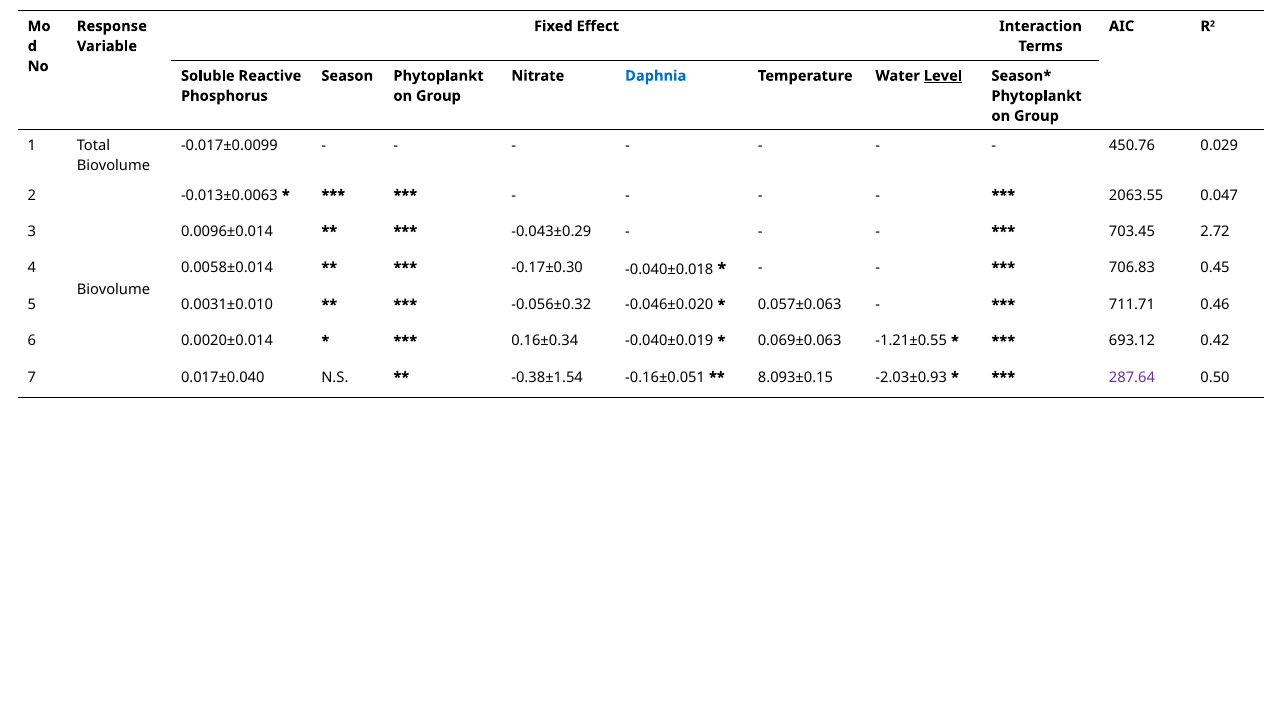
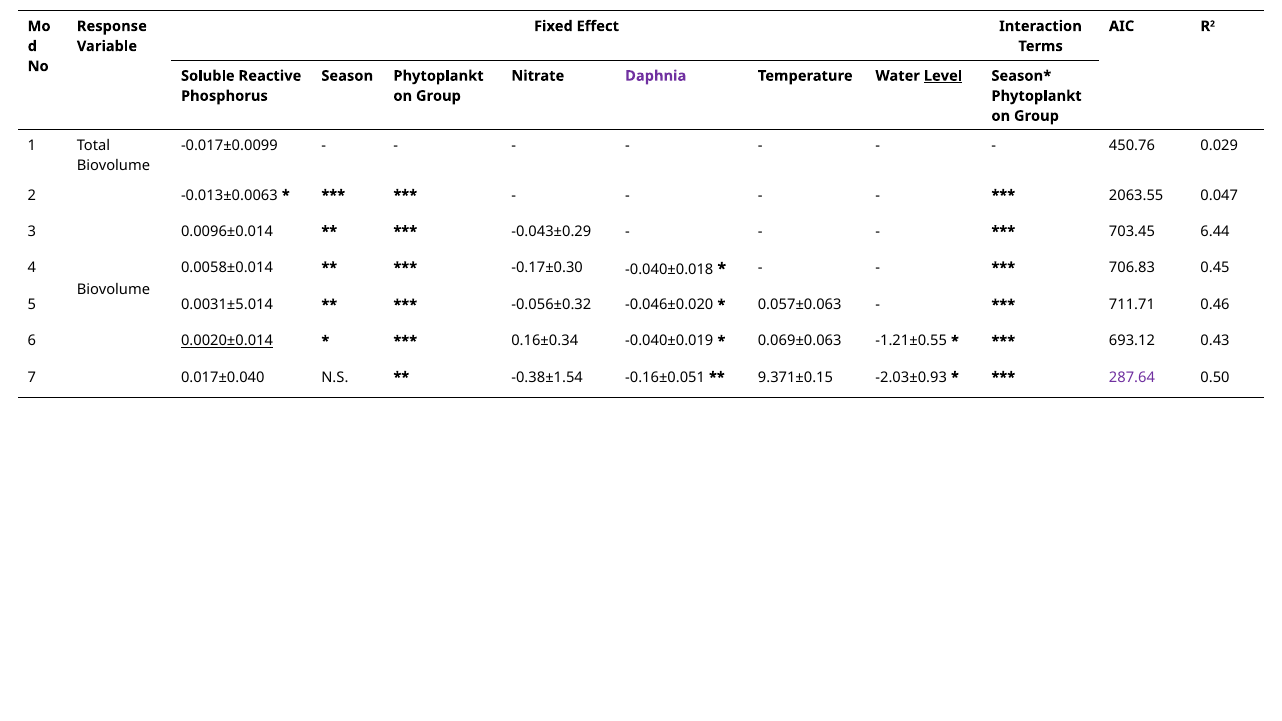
Daphnia colour: blue -> purple
2.72: 2.72 -> 6.44
0.0031±0.010: 0.0031±0.010 -> 0.0031±5.014
0.0020±0.014 underline: none -> present
0.42: 0.42 -> 0.43
8.093±0.15: 8.093±0.15 -> 9.371±0.15
